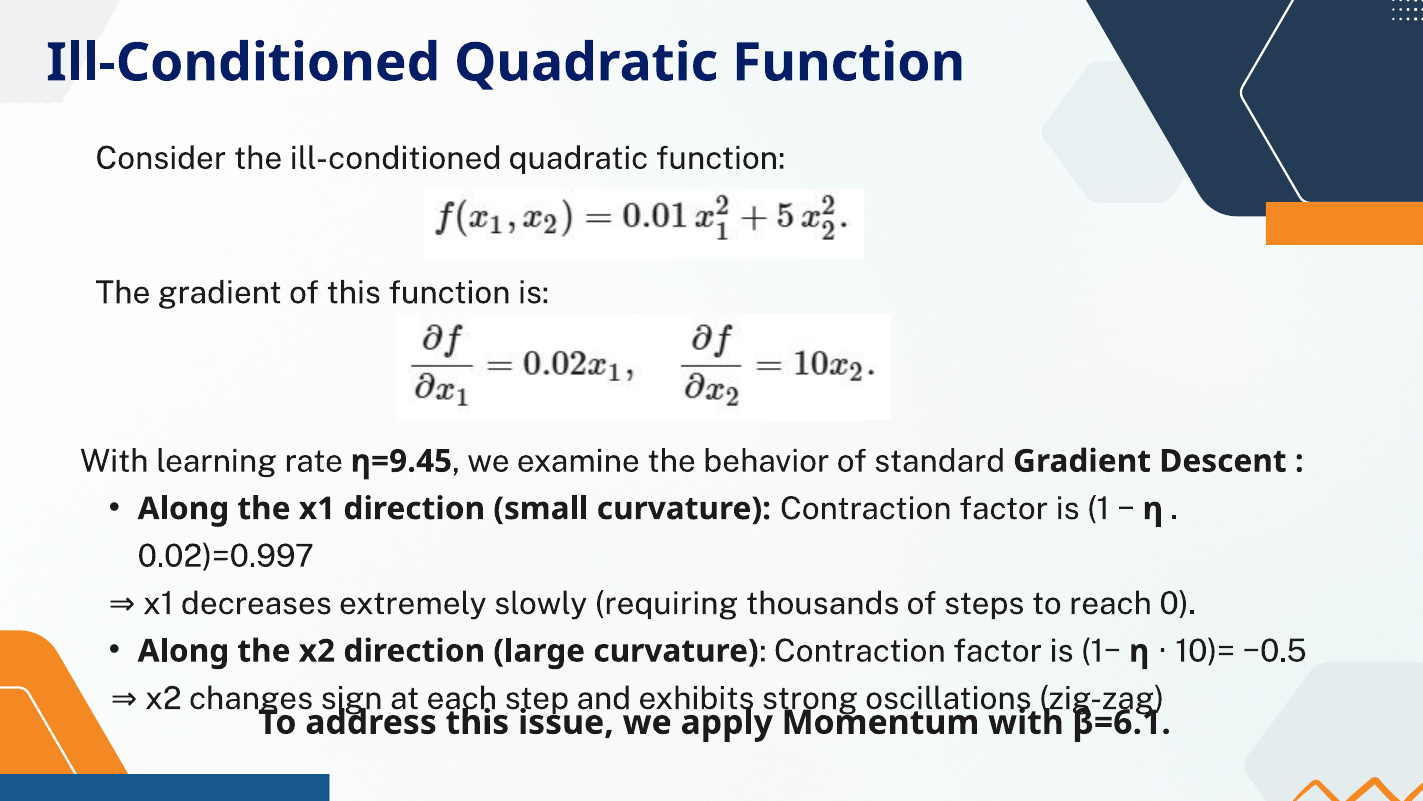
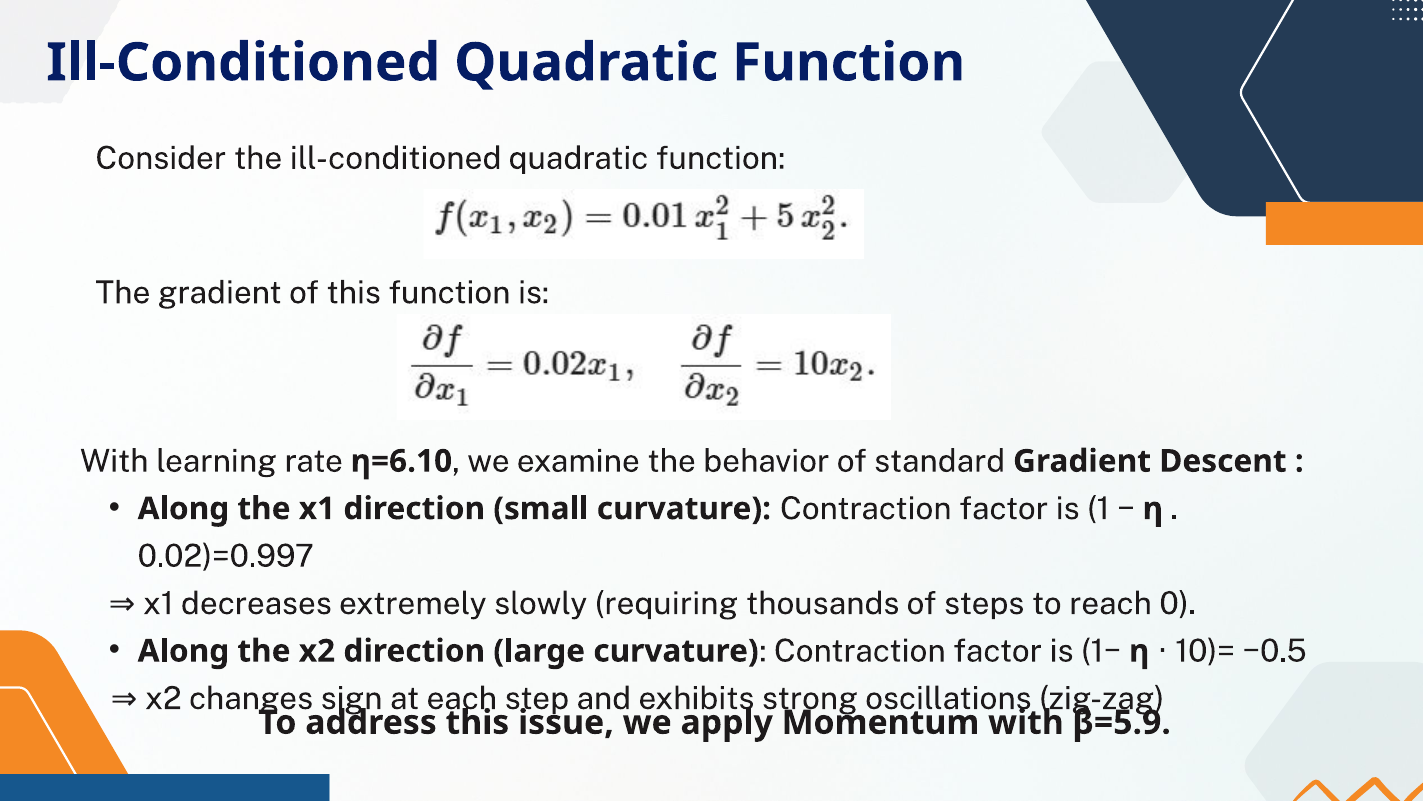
η=9.45: η=9.45 -> η=6.10
β=6.1: β=6.1 -> β=5.9
